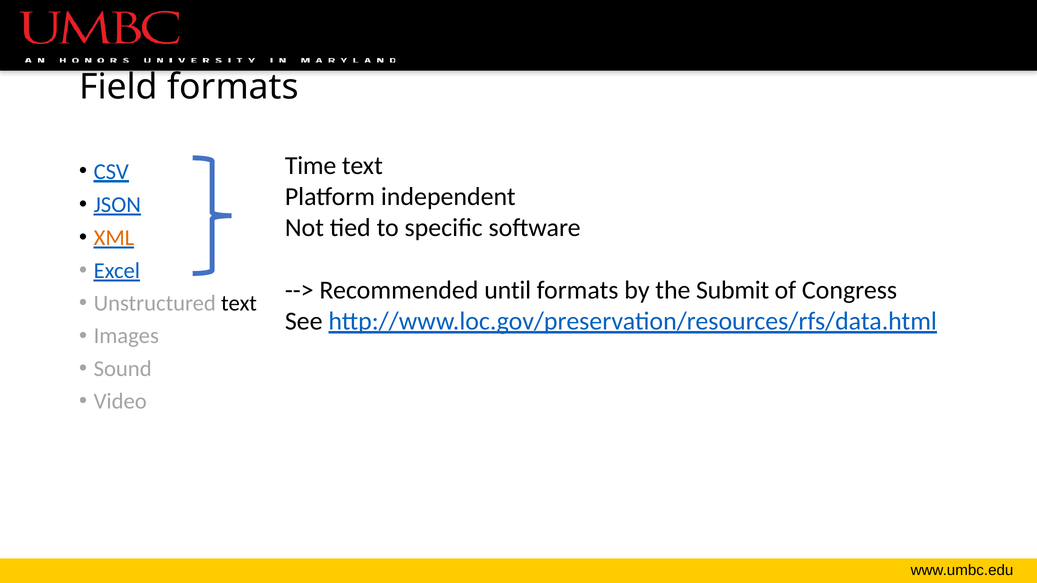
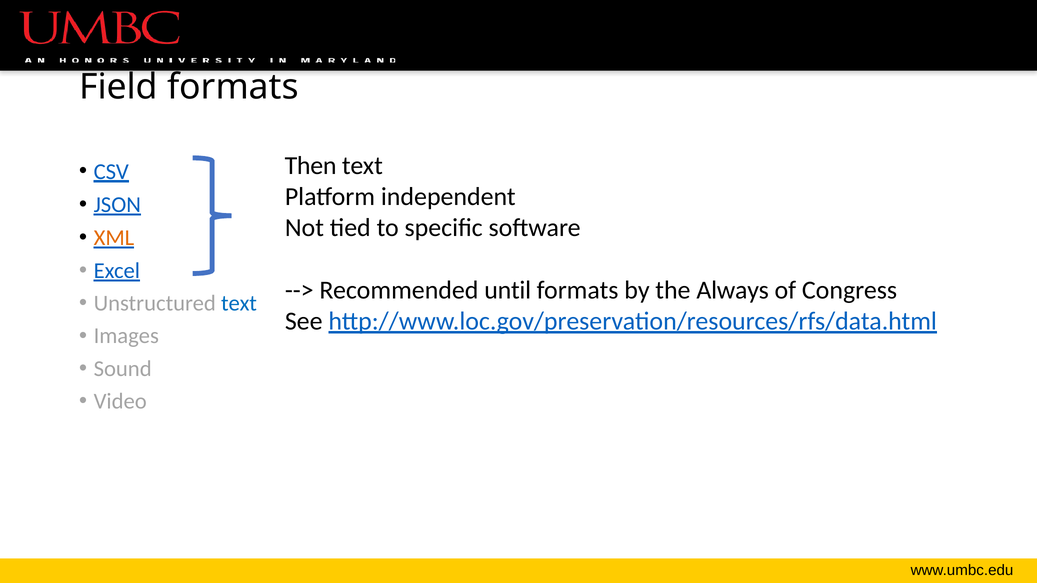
Time: Time -> Then
Submit: Submit -> Always
text at (239, 304) colour: black -> blue
